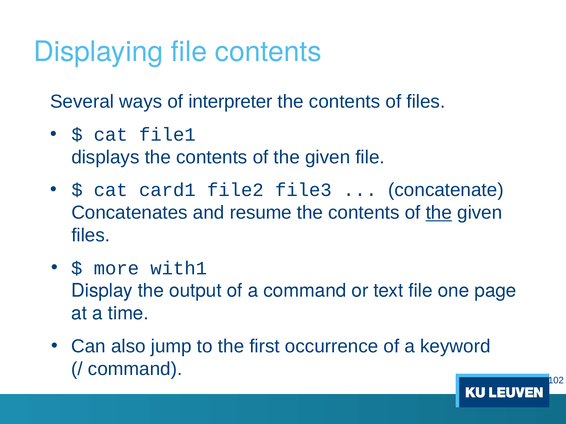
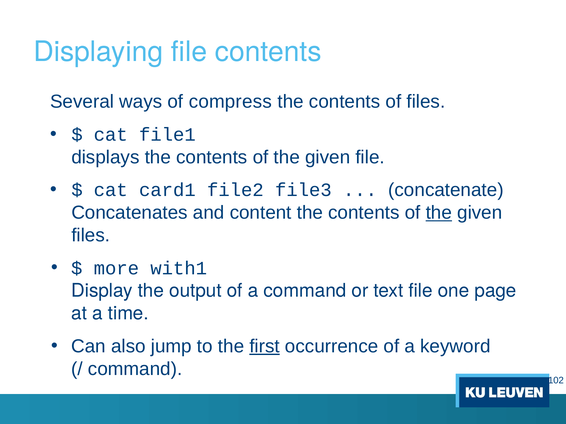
interpreter: interpreter -> compress
resume: resume -> content
first underline: none -> present
